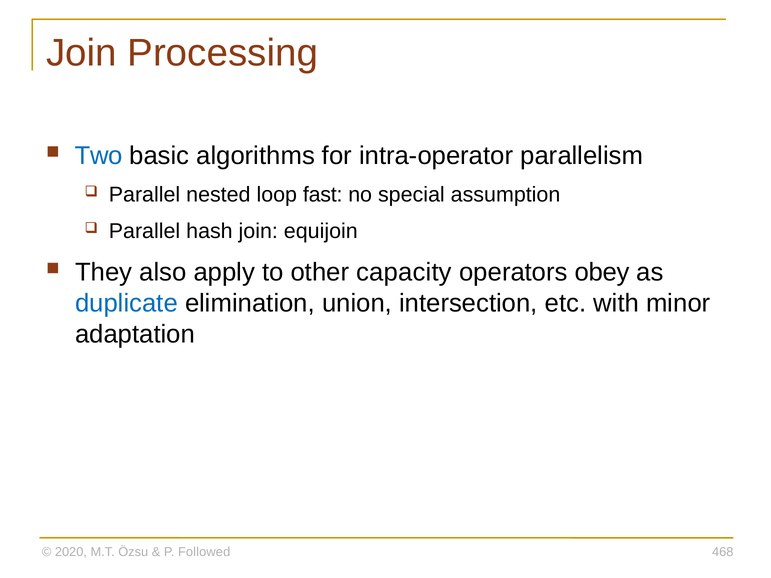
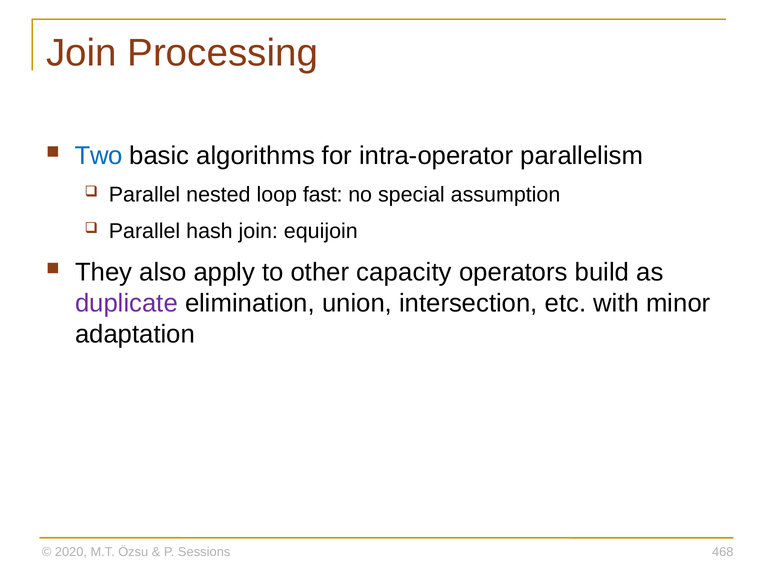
obey: obey -> build
duplicate colour: blue -> purple
Followed: Followed -> Sessions
